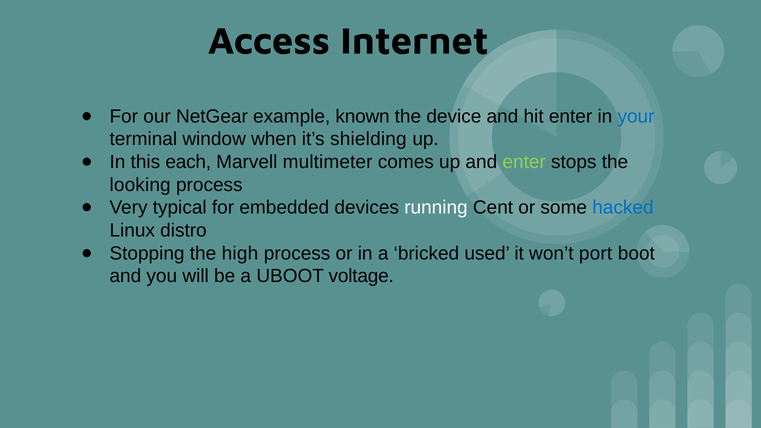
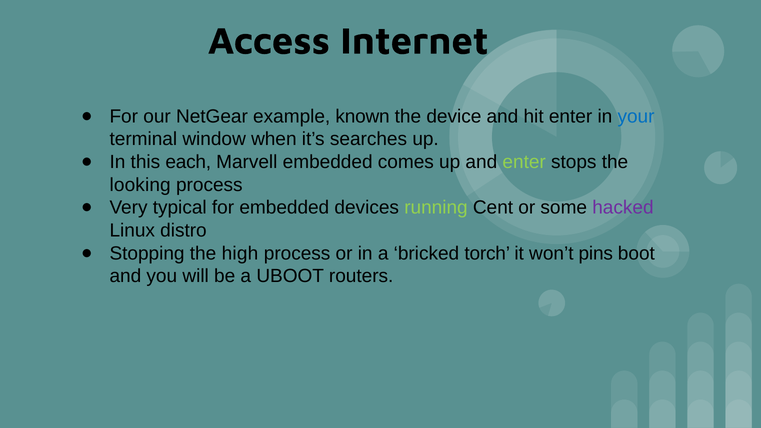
shielding: shielding -> searches
Marvell multimeter: multimeter -> embedded
running colour: white -> light green
hacked colour: blue -> purple
used: used -> torch
port: port -> pins
voltage: voltage -> routers
